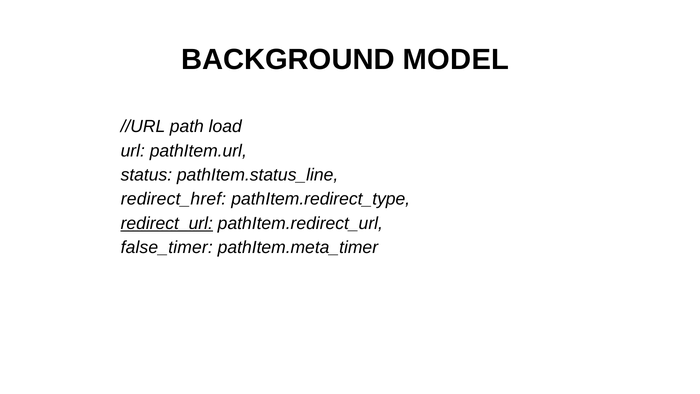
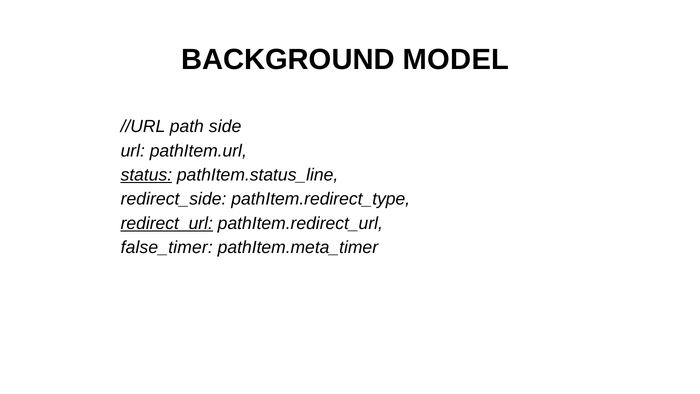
load: load -> side
status underline: none -> present
redirect_href: redirect_href -> redirect_side
